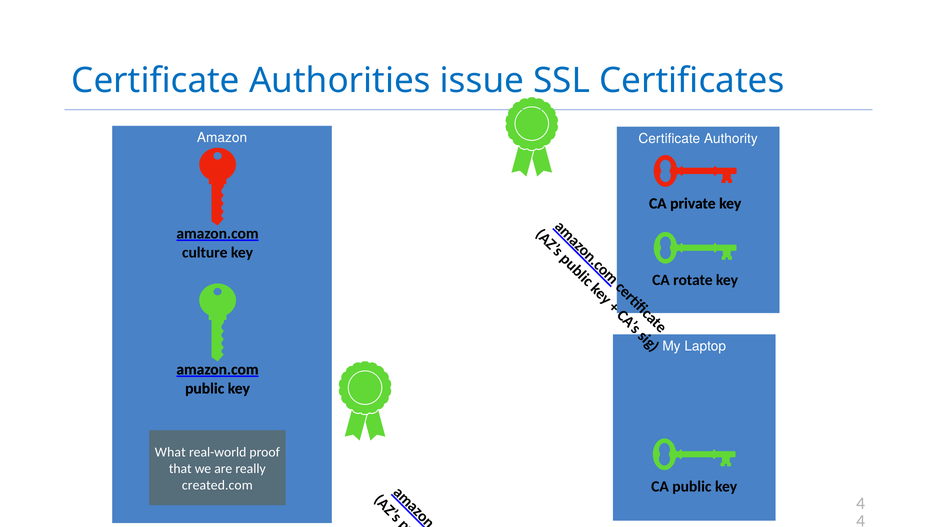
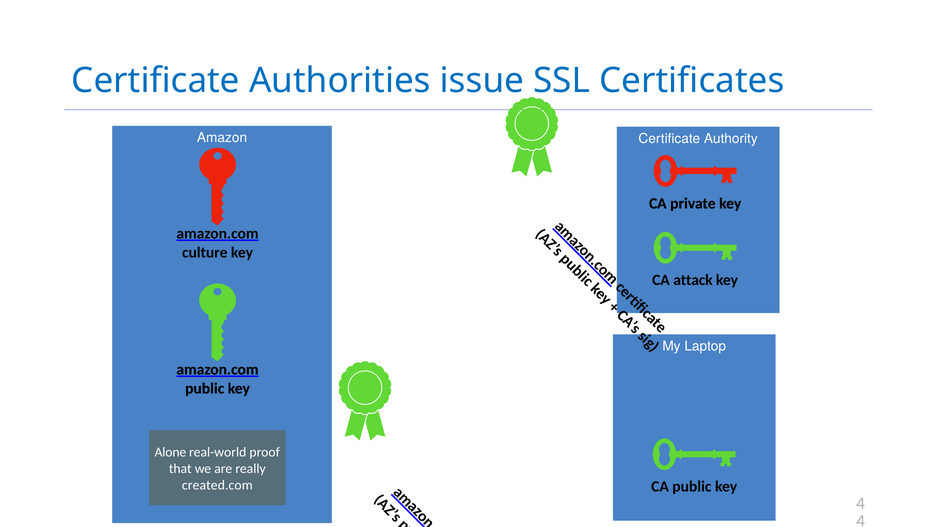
rotate: rotate -> attack
What: What -> Alone
